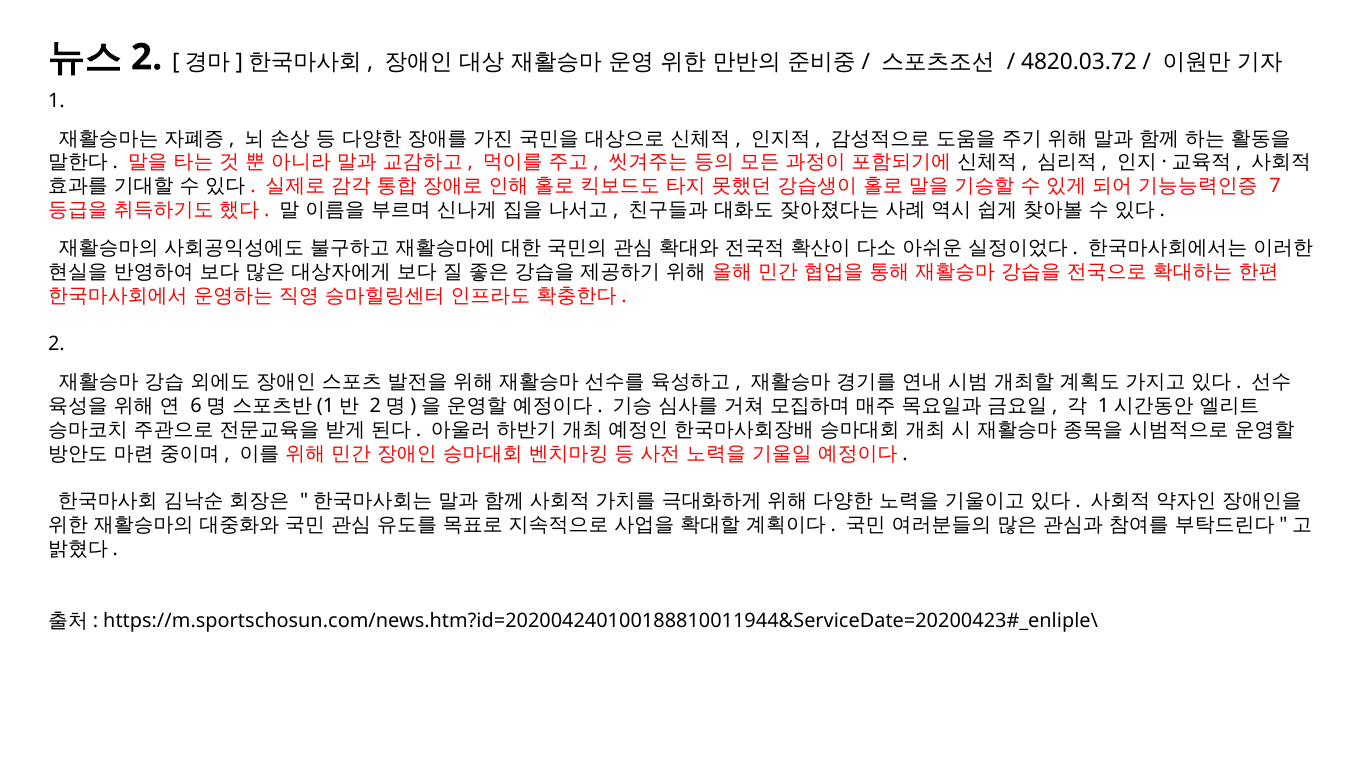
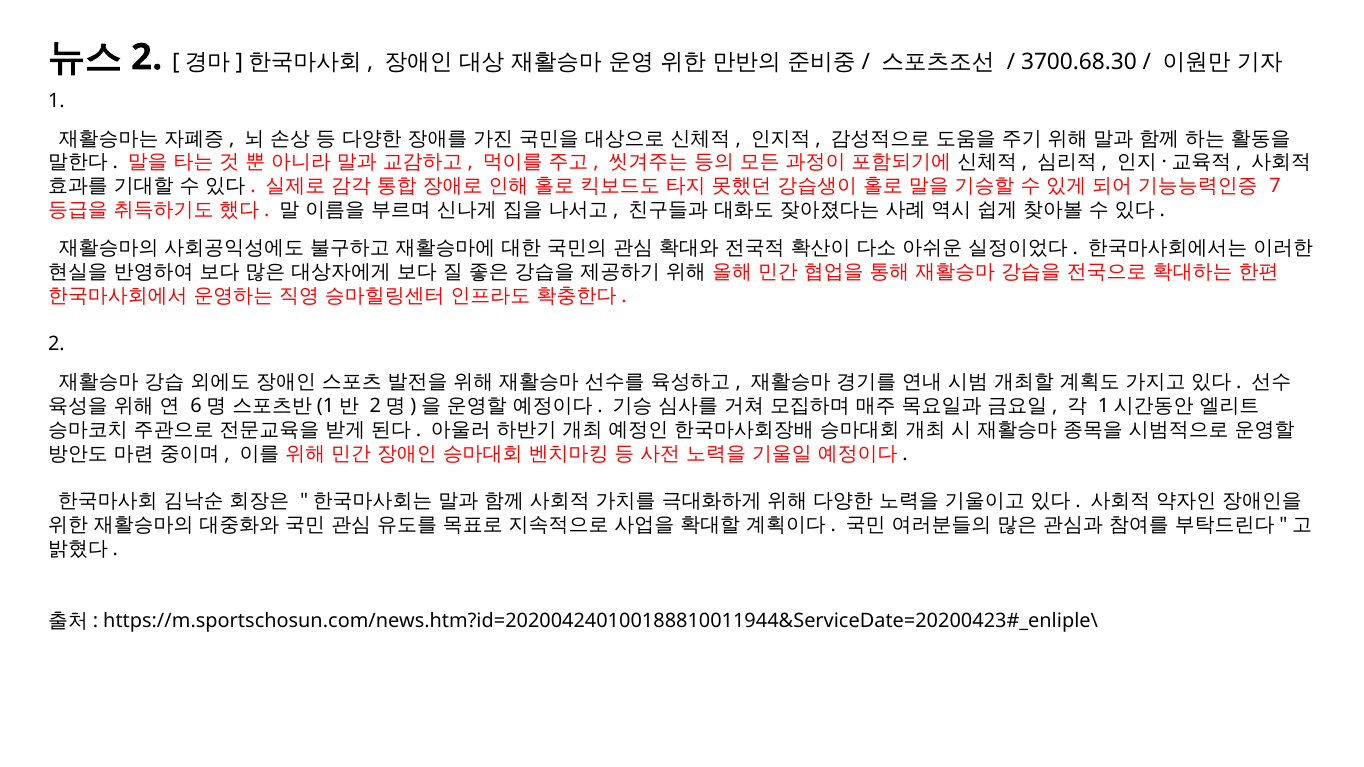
4820.03.72: 4820.03.72 -> 3700.68.30
